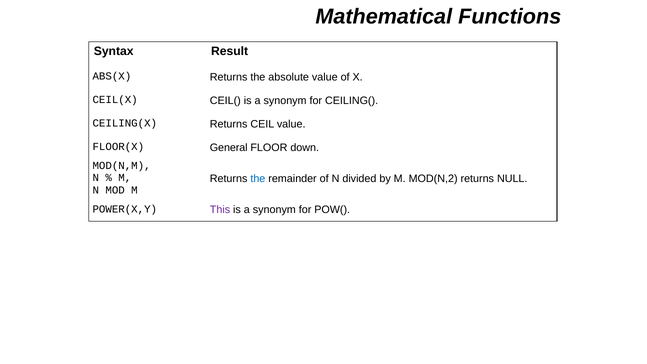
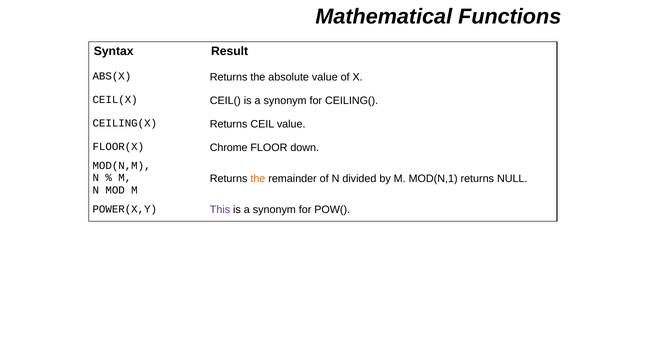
General: General -> Chrome
the at (258, 179) colour: blue -> orange
MOD(N,2: MOD(N,2 -> MOD(N,1
